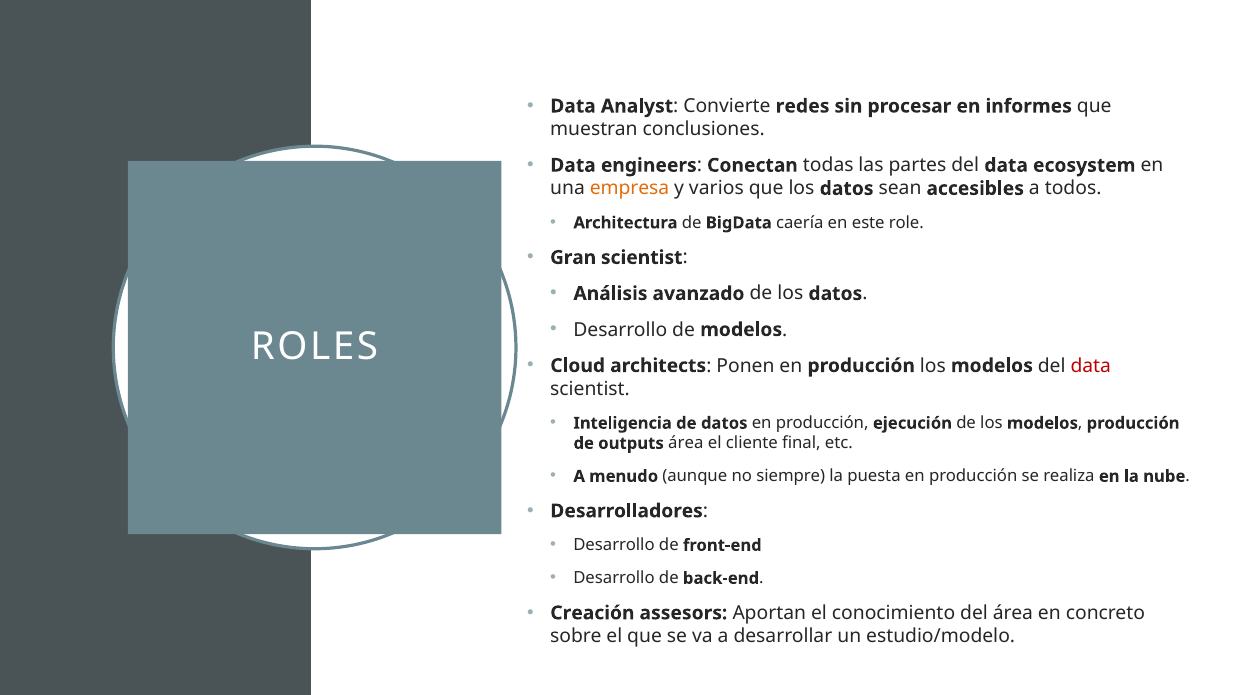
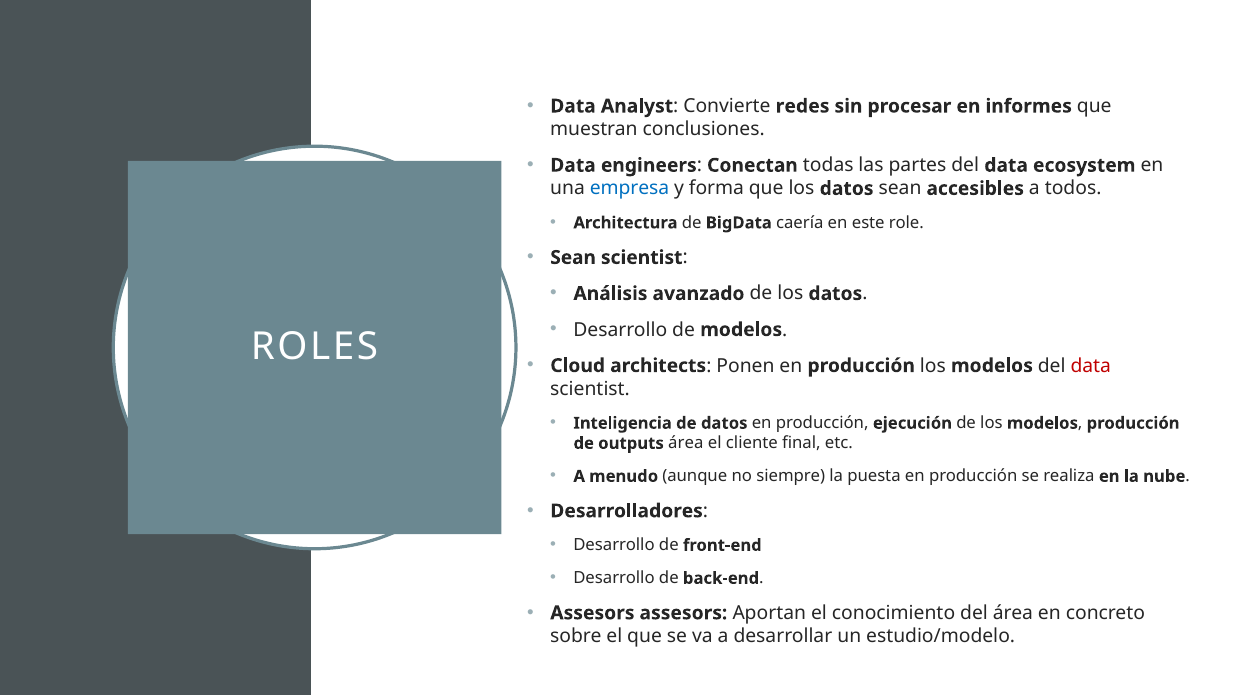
empresa colour: orange -> blue
varios: varios -> forma
Gran at (573, 258): Gran -> Sean
Creación at (592, 613): Creación -> Assesors
